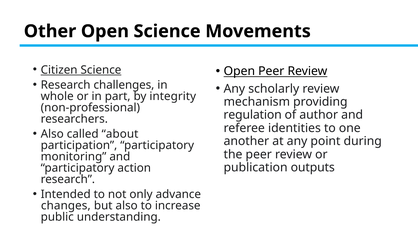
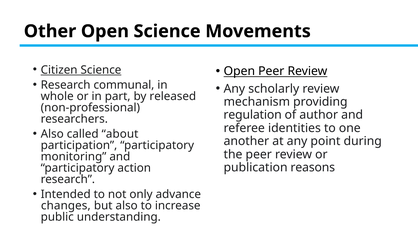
challenges: challenges -> communal
integrity: integrity -> released
outputs: outputs -> reasons
